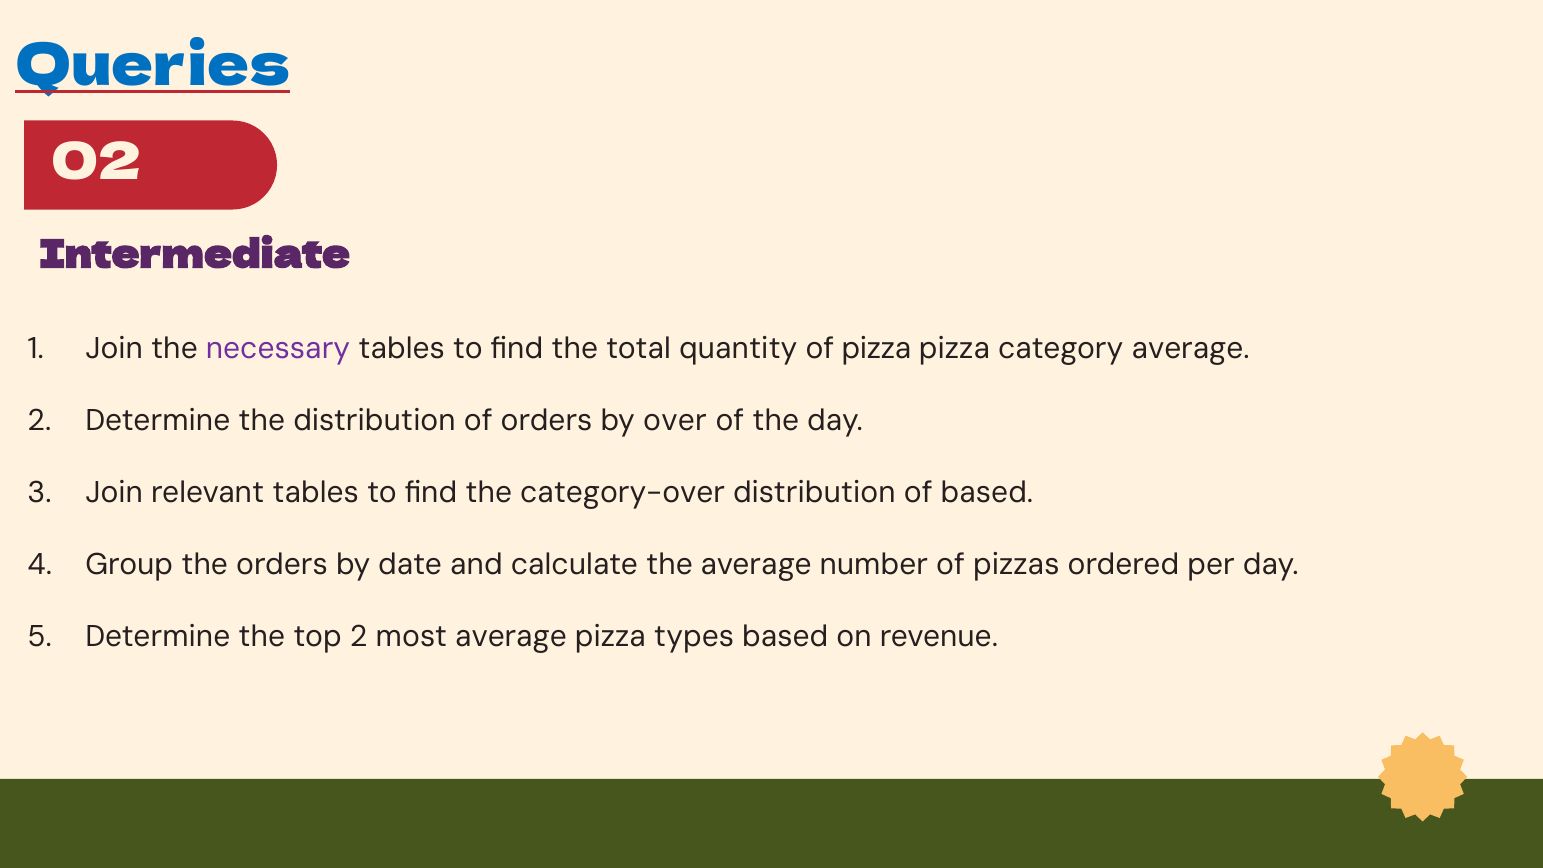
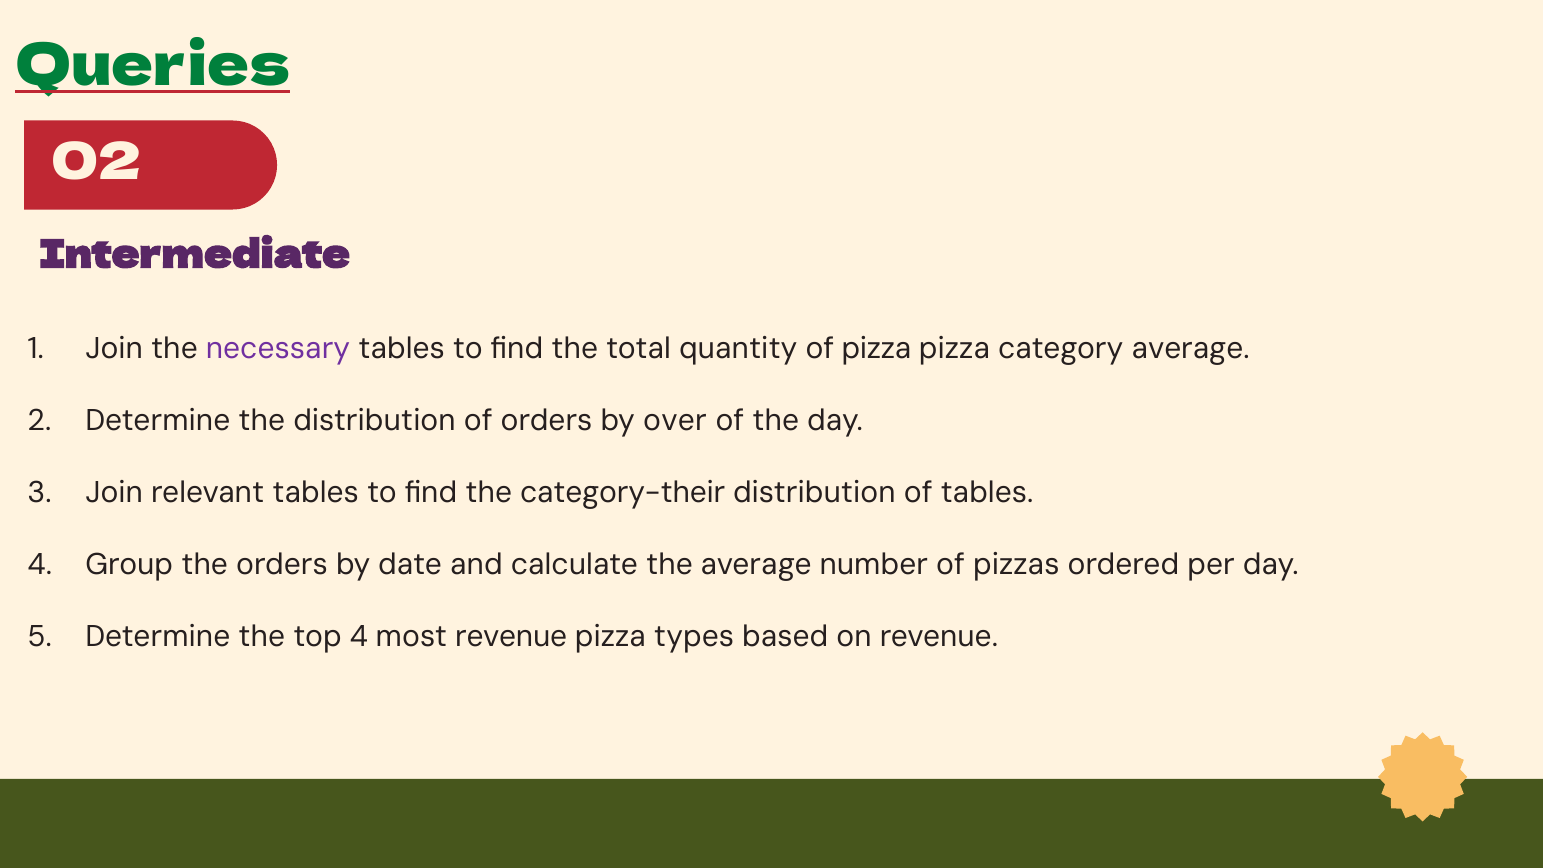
Queries colour: blue -> green
category-over: category-over -> category-their
of based: based -> tables
top 2: 2 -> 4
most average: average -> revenue
